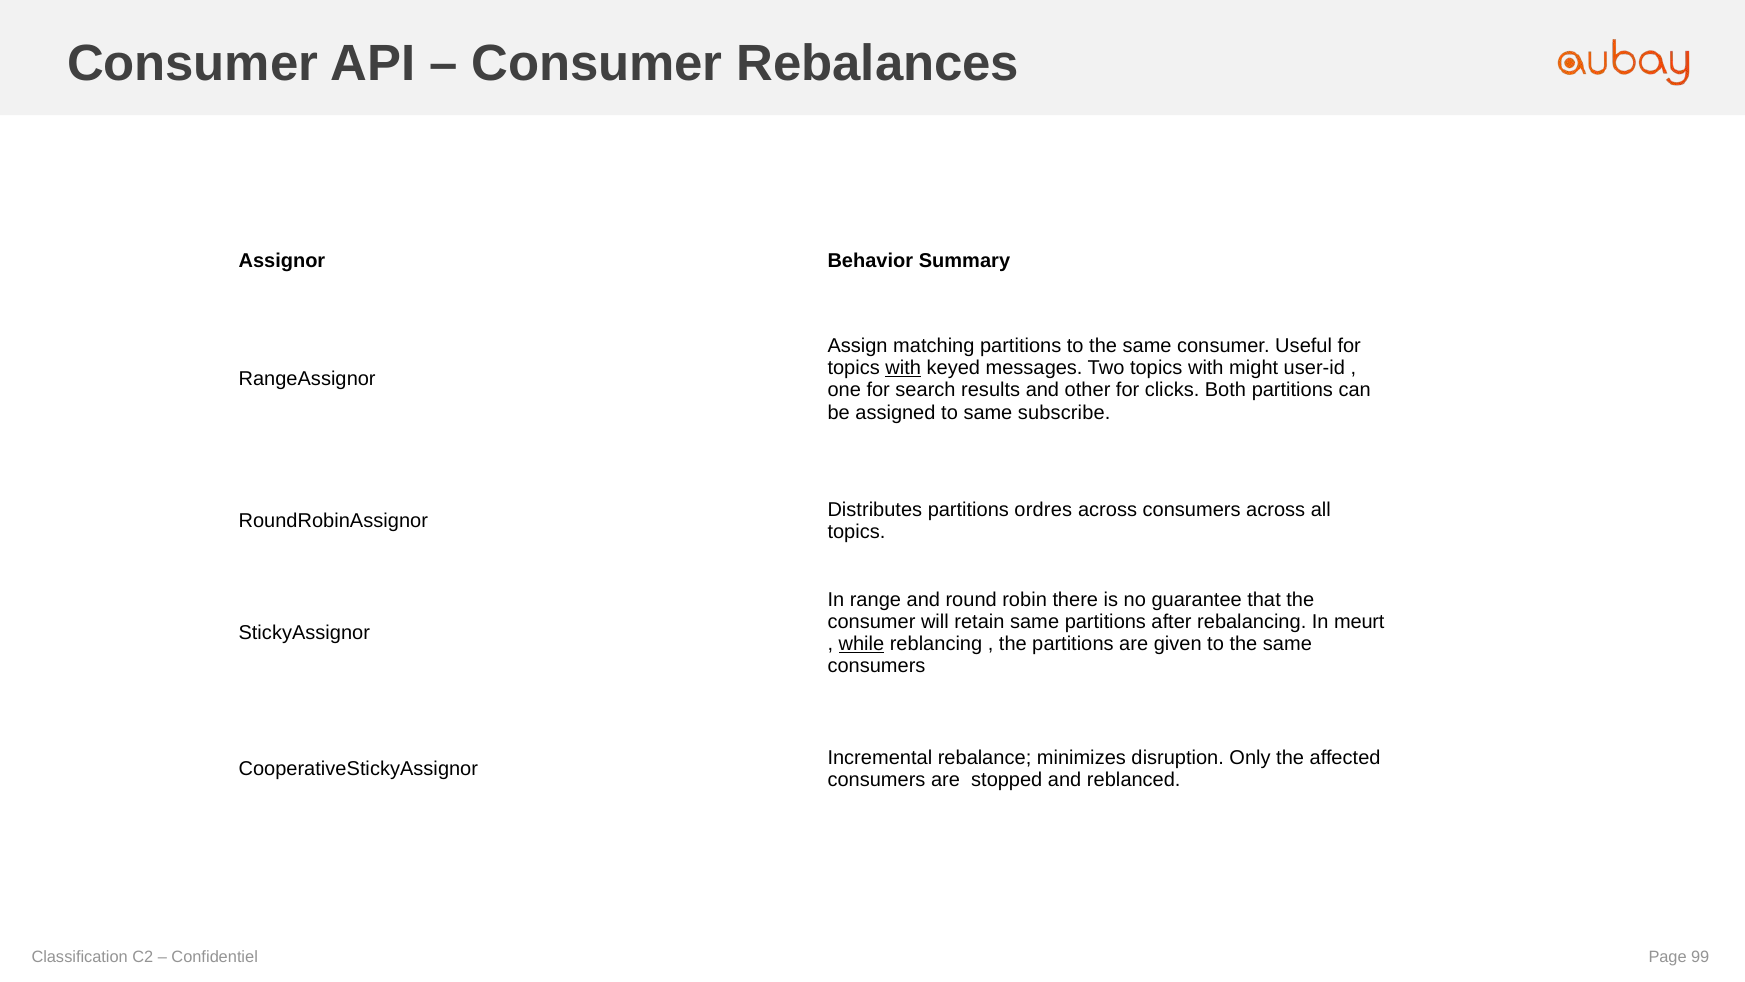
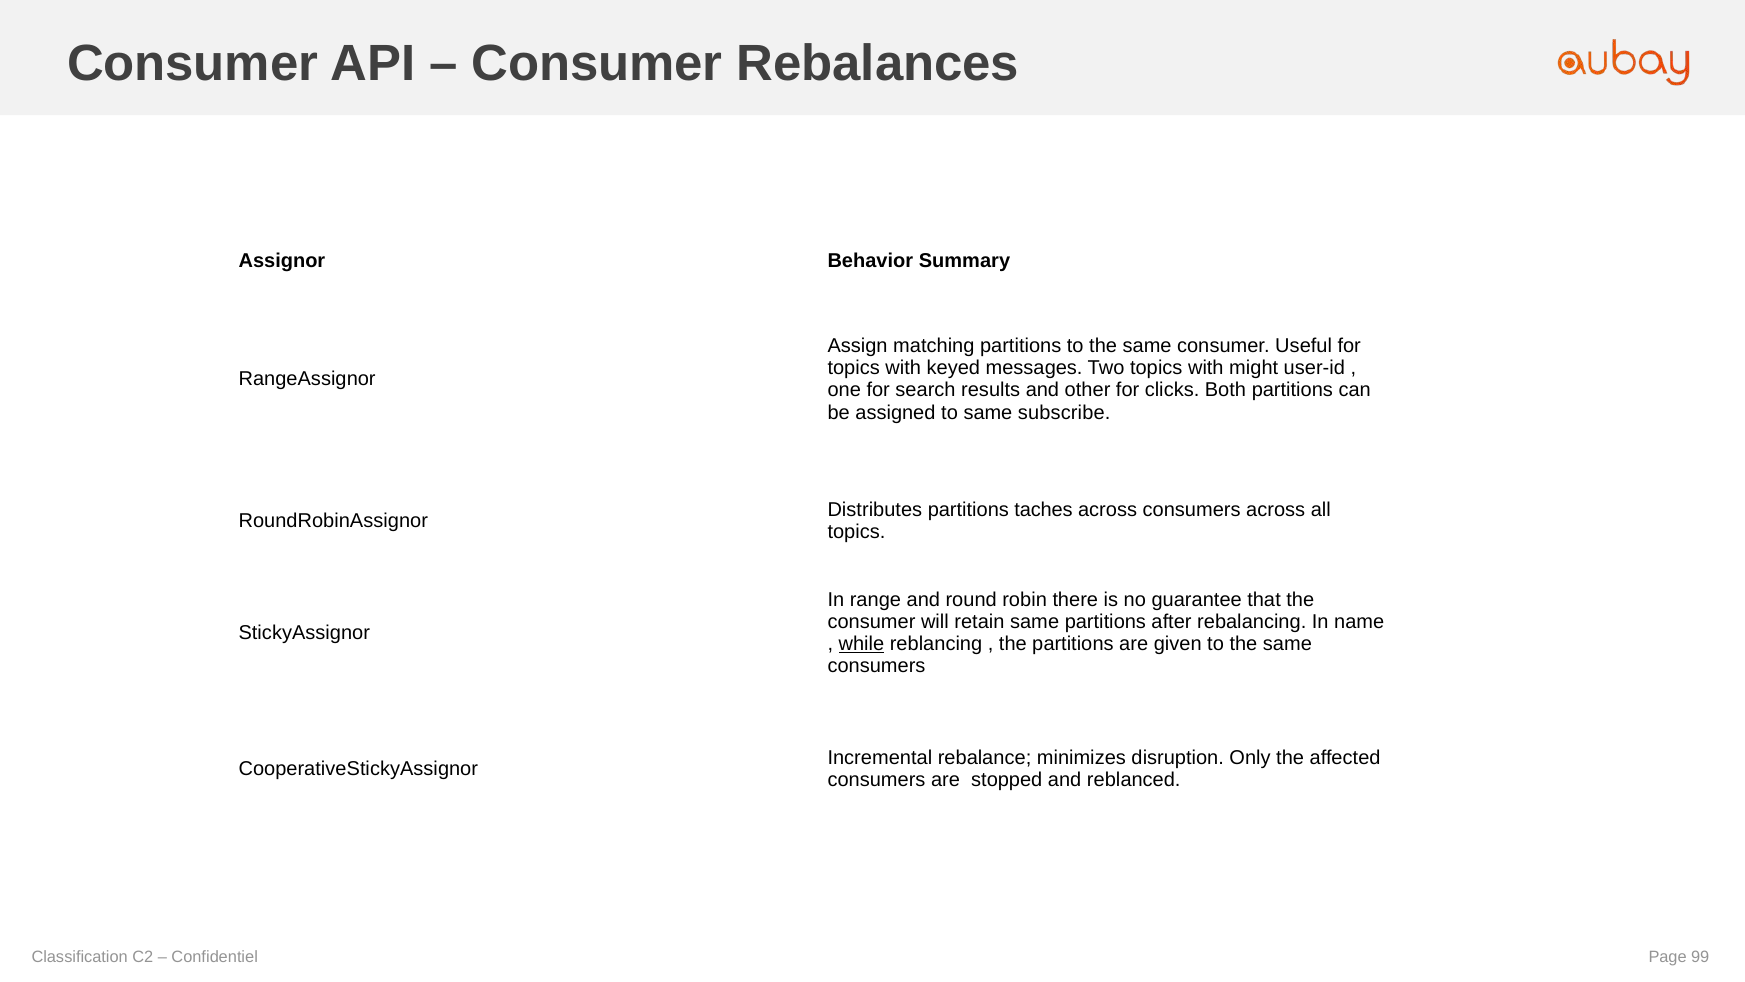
with at (903, 368) underline: present -> none
ordres: ordres -> taches
meurt: meurt -> name
